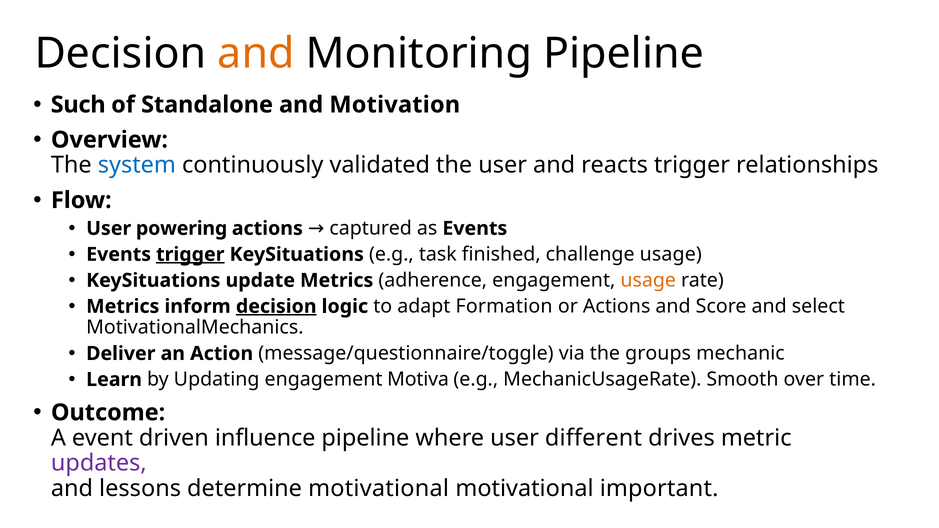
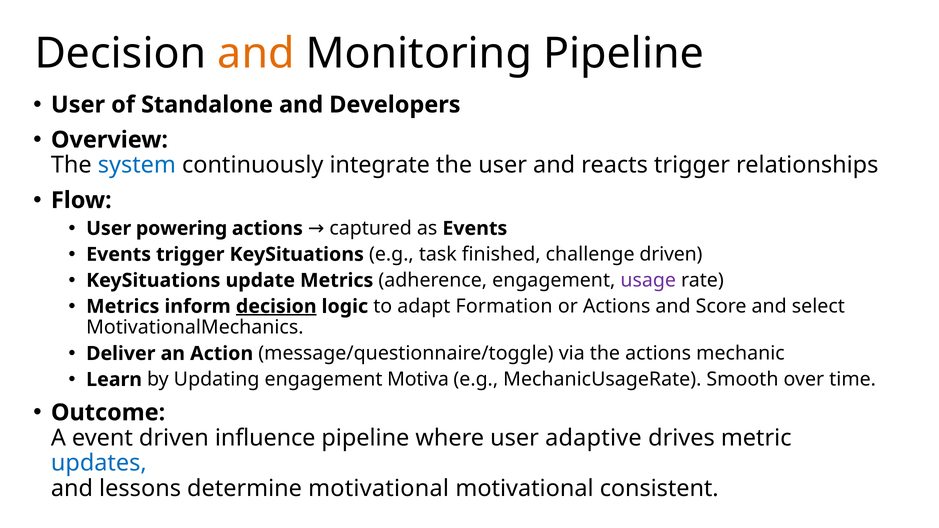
Such at (78, 105): Such -> User
Motivation: Motivation -> Developers
validated: validated -> integrate
trigger at (190, 254) underline: present -> none
challenge usage: usage -> driven
usage at (648, 281) colour: orange -> purple
the groups: groups -> actions
different: different -> adaptive
updates colour: purple -> blue
important: important -> consistent
